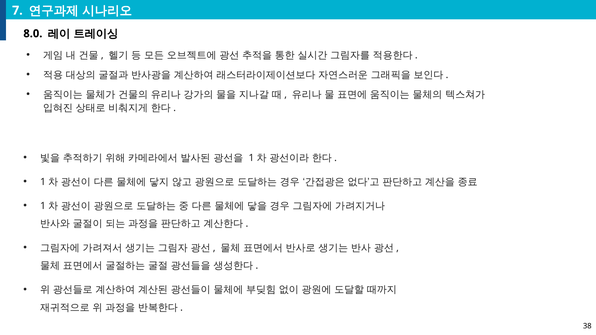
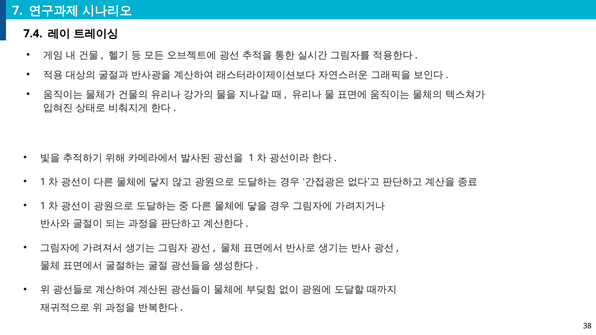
8.0: 8.0 -> 7.4
